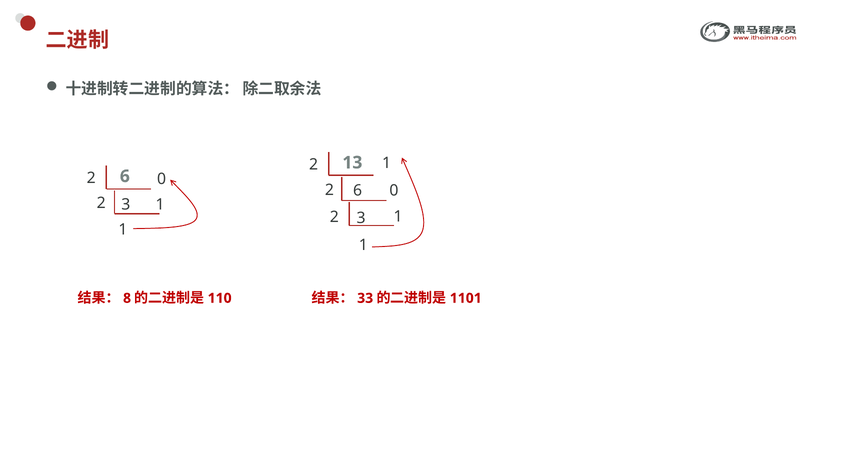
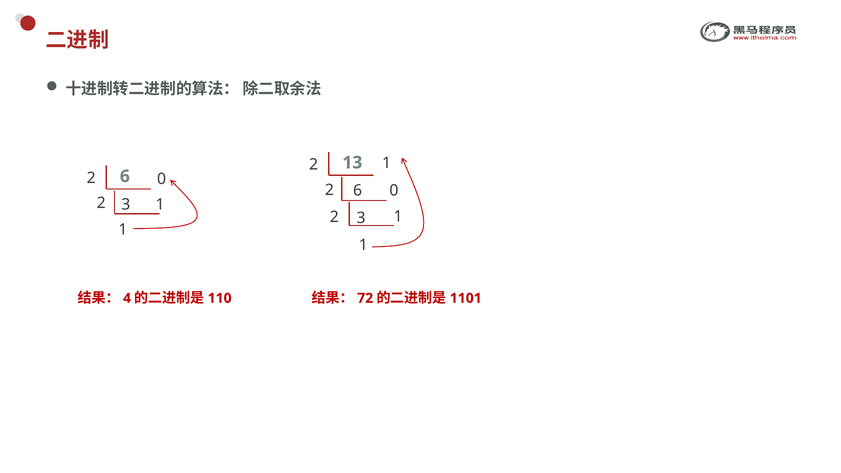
8: 8 -> 4
33: 33 -> 72
